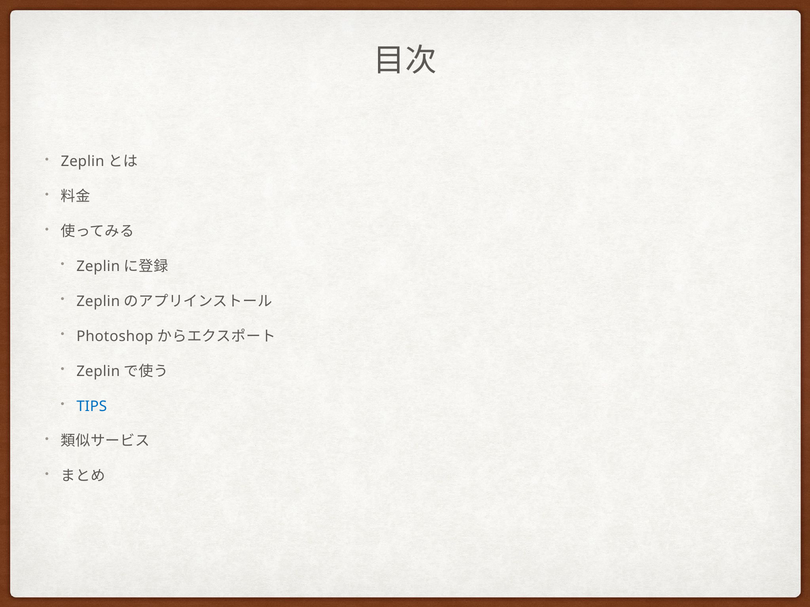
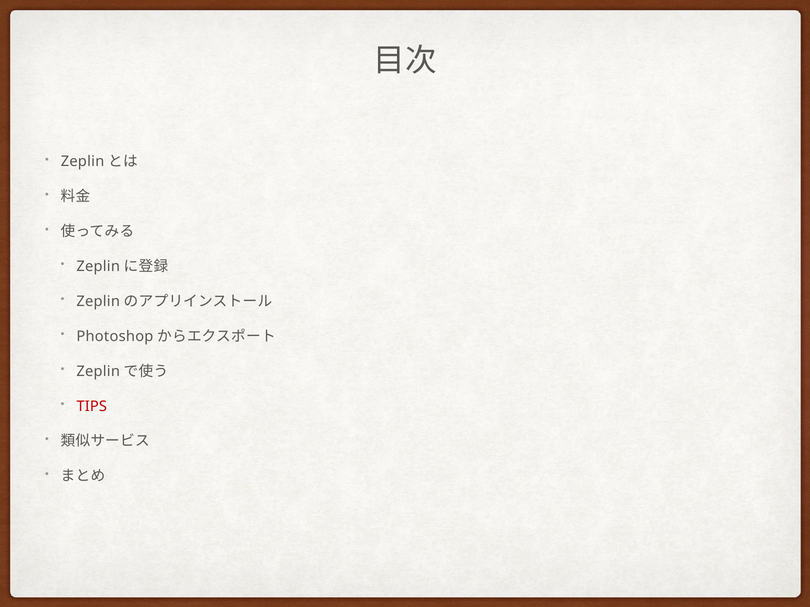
TIPS colour: blue -> red
